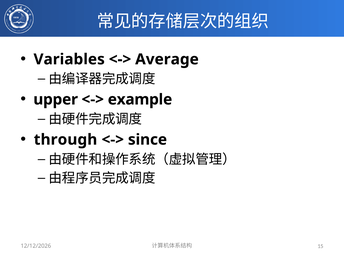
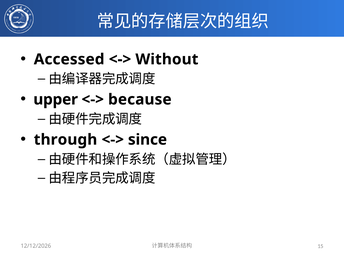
Variables: Variables -> Accessed
Average: Average -> Without
example: example -> because
